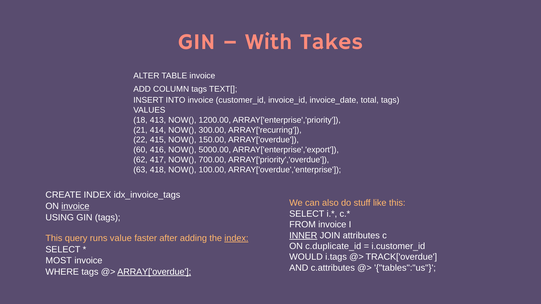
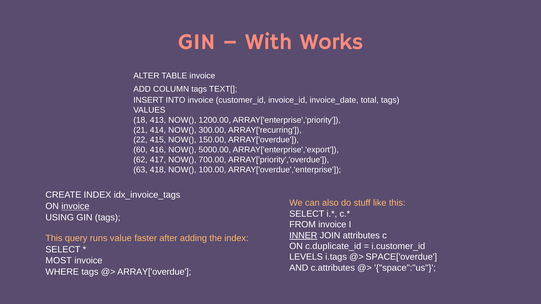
Takes: Takes -> Works
index at (236, 238) underline: present -> none
WOULD: WOULD -> LEVELS
TRACK['overdue: TRACK['overdue -> SPACE['overdue
tables":"us: tables":"us -> space":"us
ARRAY['overdue at (154, 272) underline: present -> none
